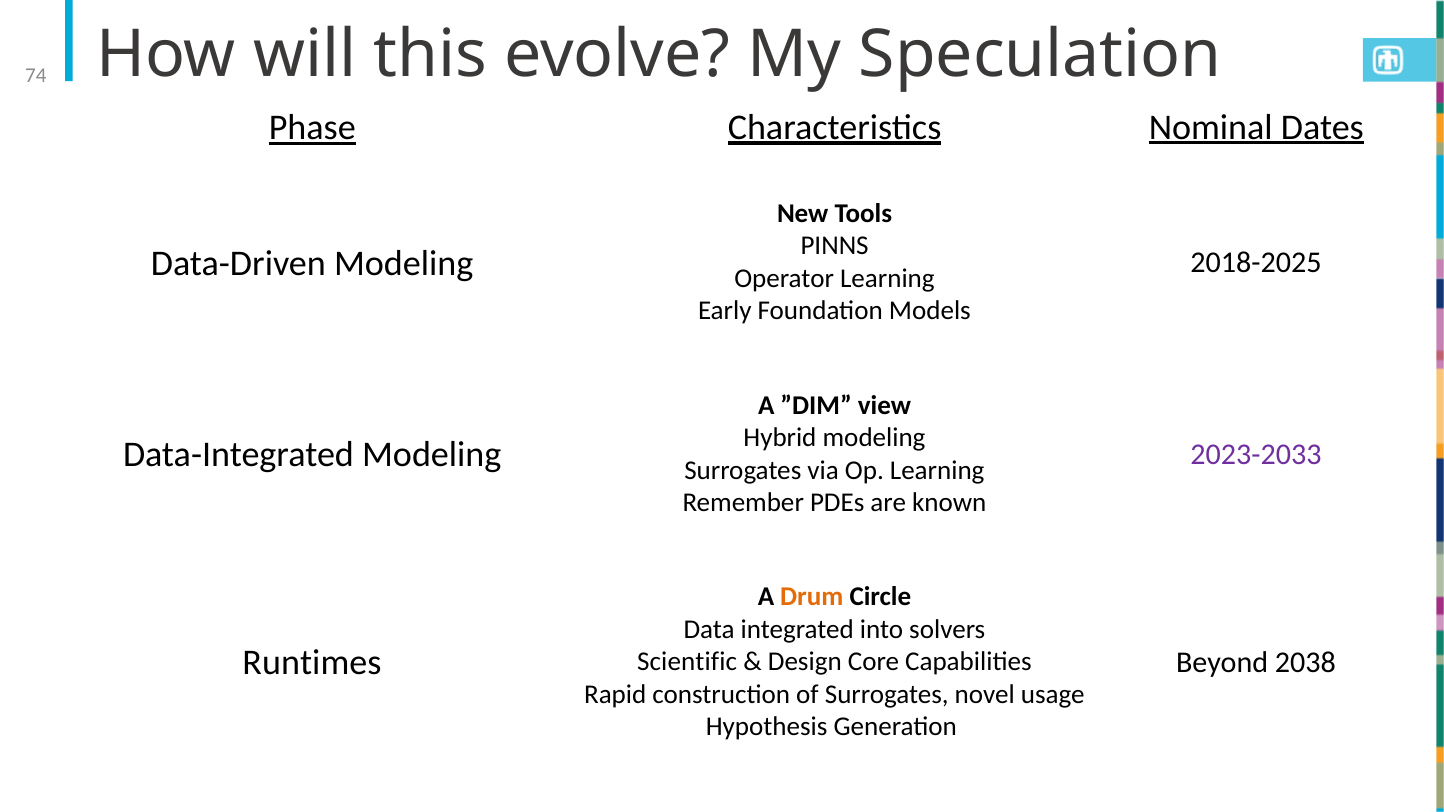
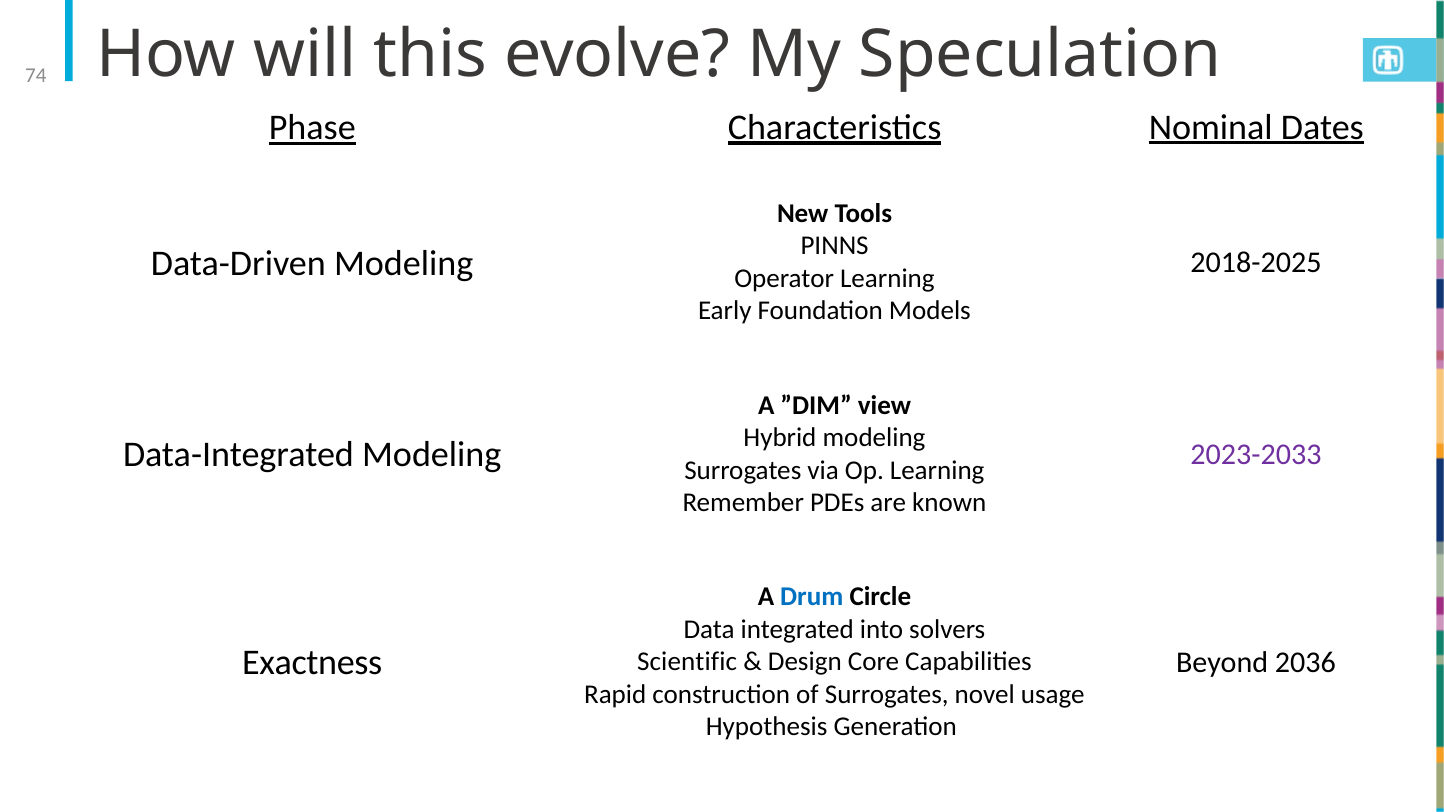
Drum colour: orange -> blue
Runtimes: Runtimes -> Exactness
2038: 2038 -> 2036
